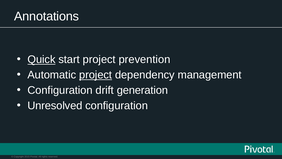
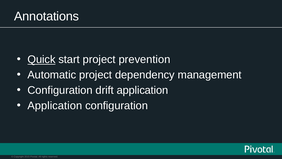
project at (96, 75) underline: present -> none
drift generation: generation -> application
Unresolved at (55, 106): Unresolved -> Application
